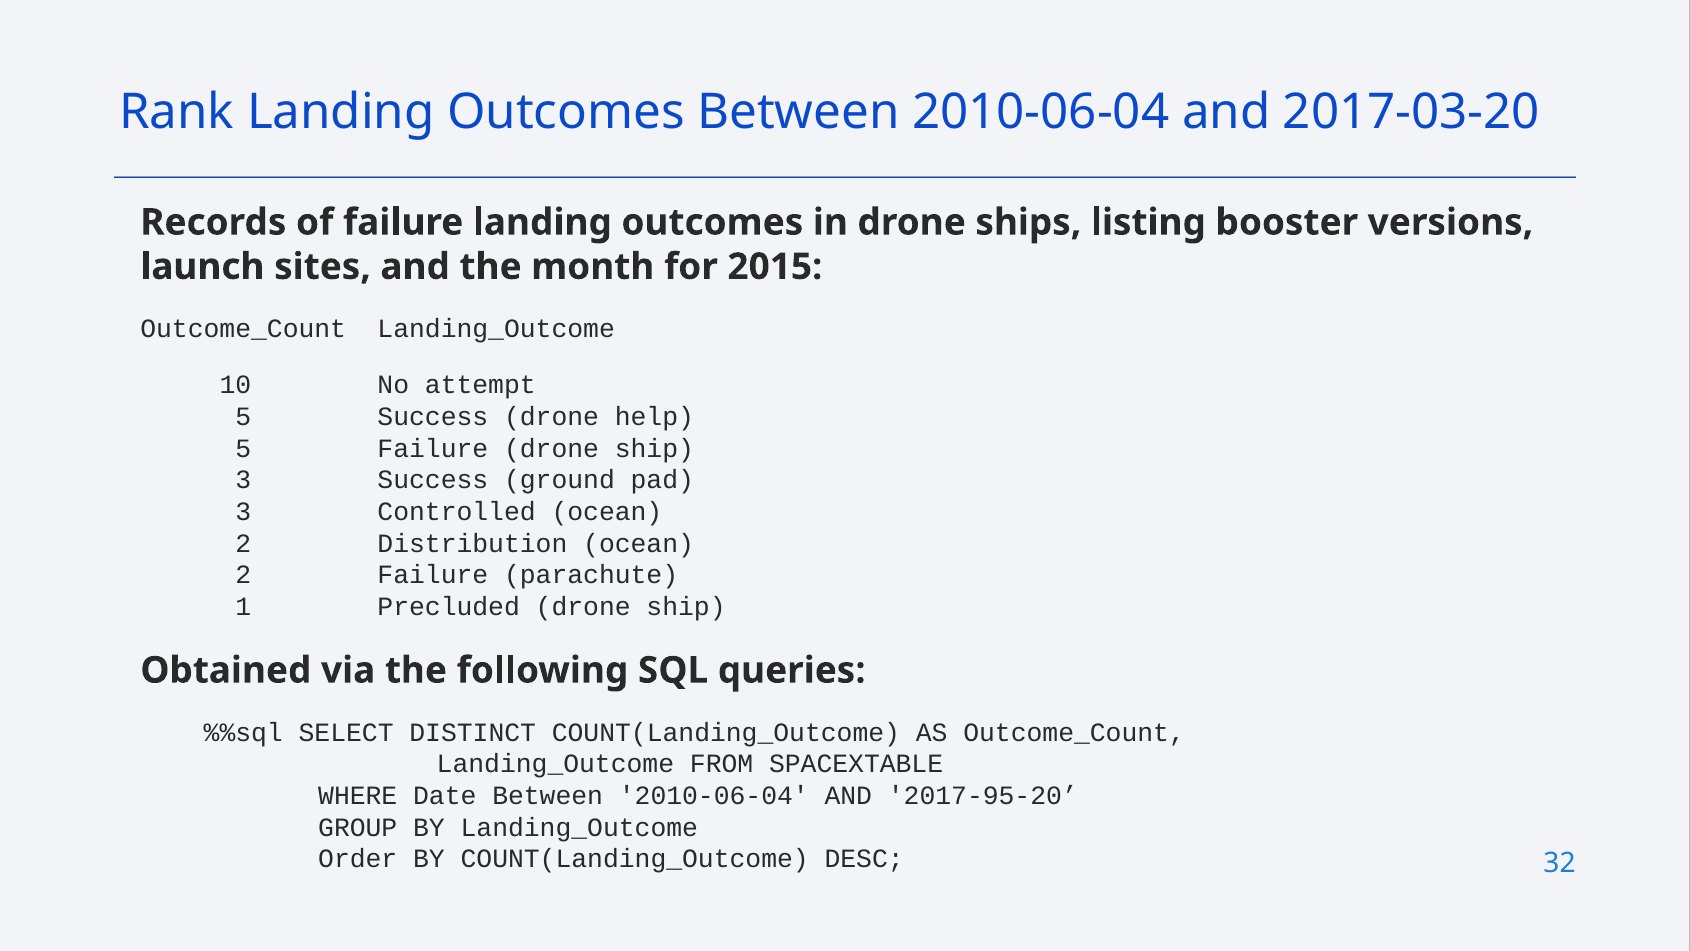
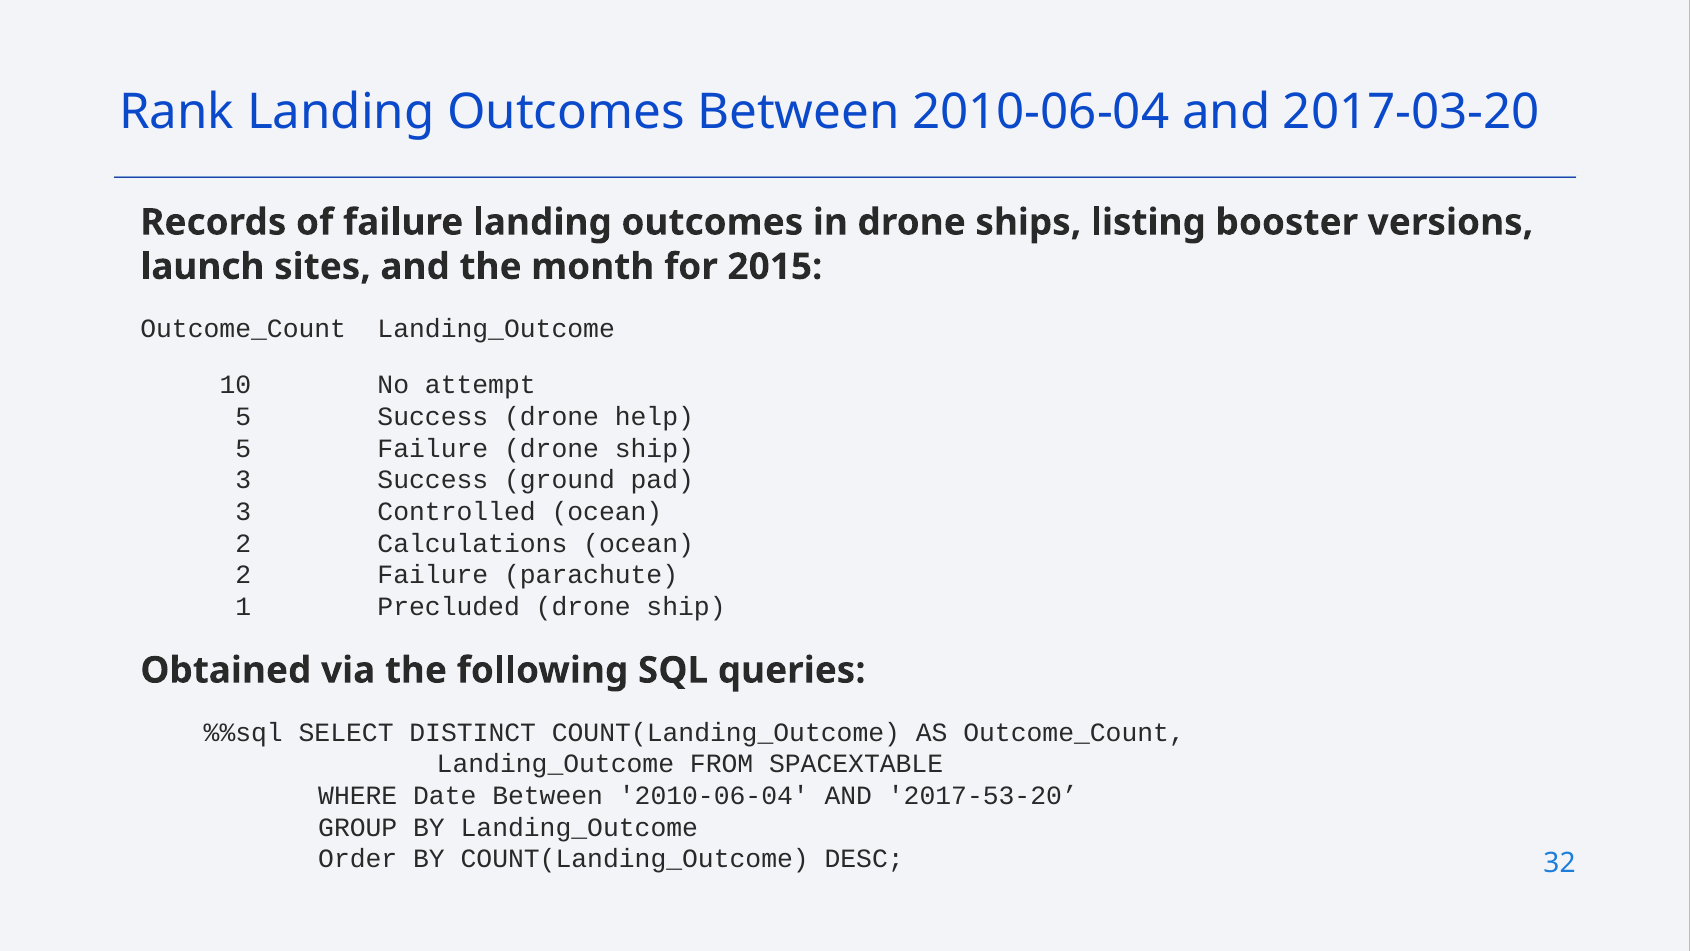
Distribution: Distribution -> Calculations
2017-95-20: 2017-95-20 -> 2017-53-20
